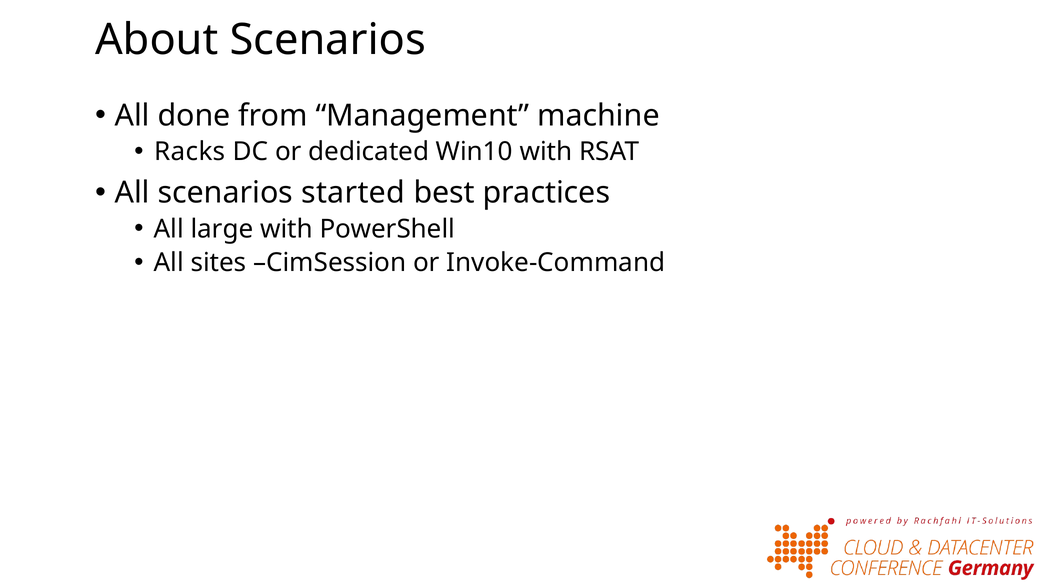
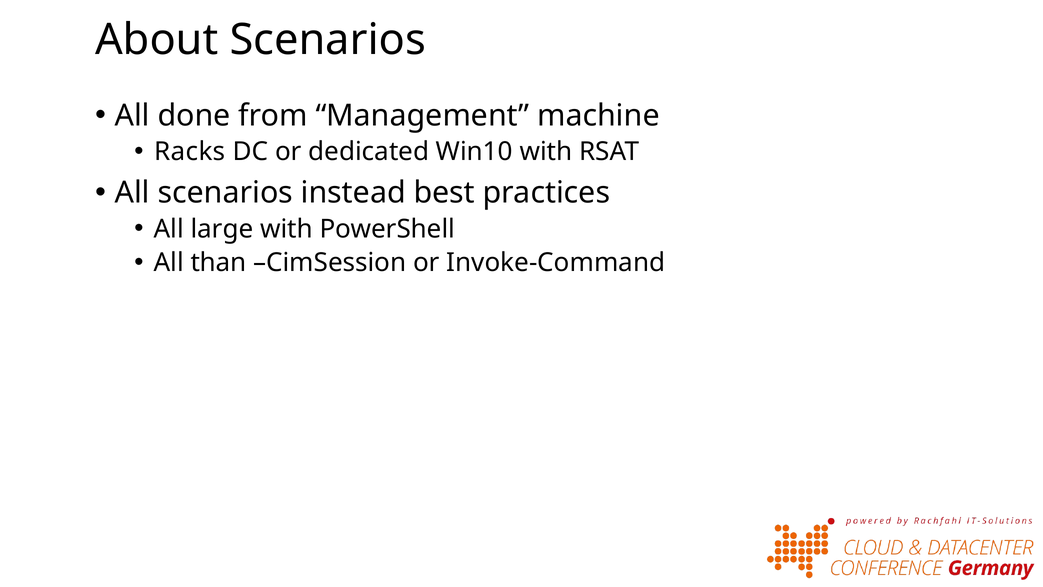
started: started -> instead
sites: sites -> than
